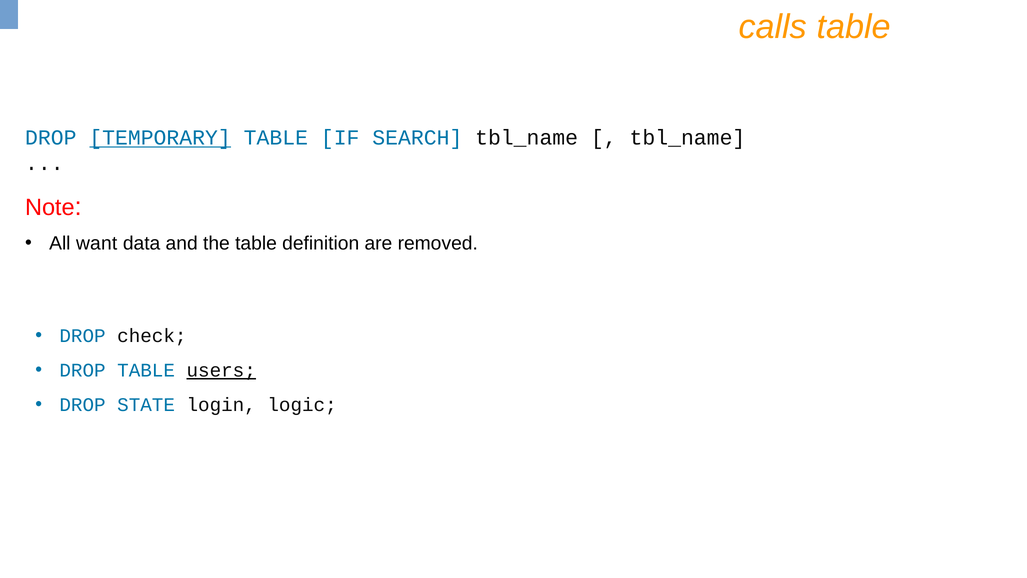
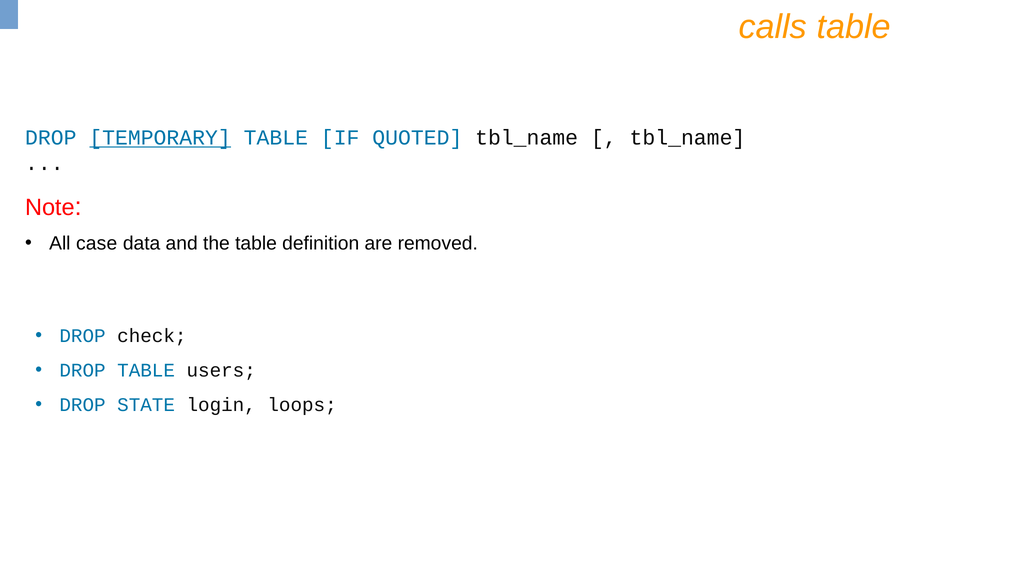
SEARCH: SEARCH -> QUOTED
want: want -> case
users underline: present -> none
logic: logic -> loops
